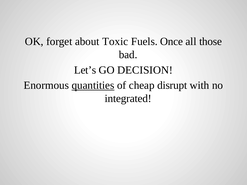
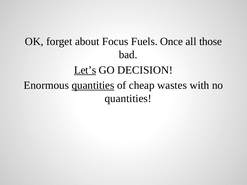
Toxic: Toxic -> Focus
Let’s underline: none -> present
disrupt: disrupt -> wastes
integrated at (128, 99): integrated -> quantities
